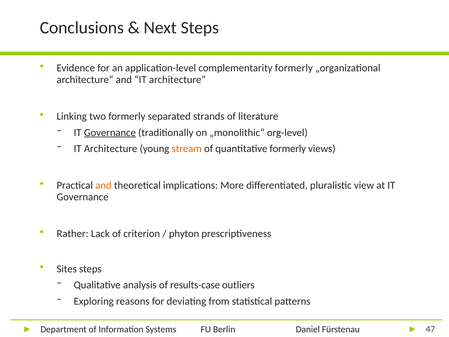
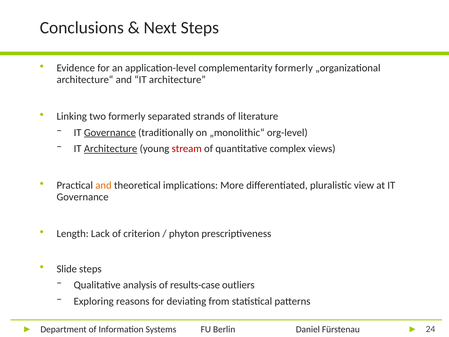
Architecture at (111, 149) underline: none -> present
stream colour: orange -> red
quantitative formerly: formerly -> complex
Rather: Rather -> Length
Sites: Sites -> Slide
47: 47 -> 24
